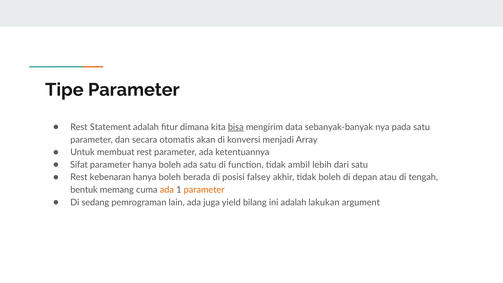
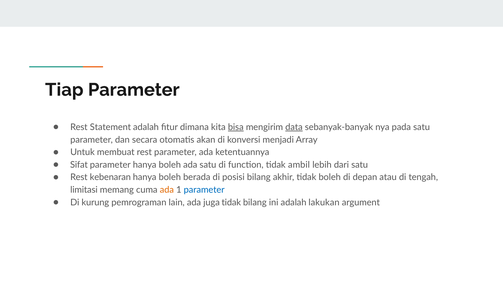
Tipe: Tipe -> Tiap
data underline: none -> present
posisi falsey: falsey -> bilang
bentuk: bentuk -> limitasi
parameter at (204, 190) colour: orange -> blue
sedang: sedang -> kurung
juga yield: yield -> tidak
